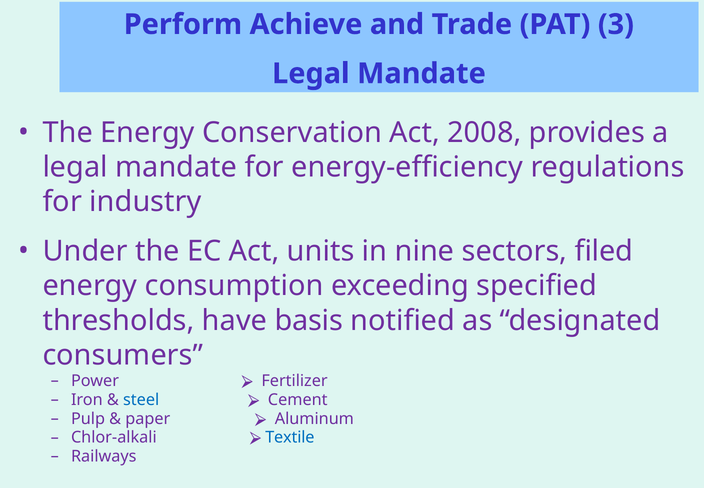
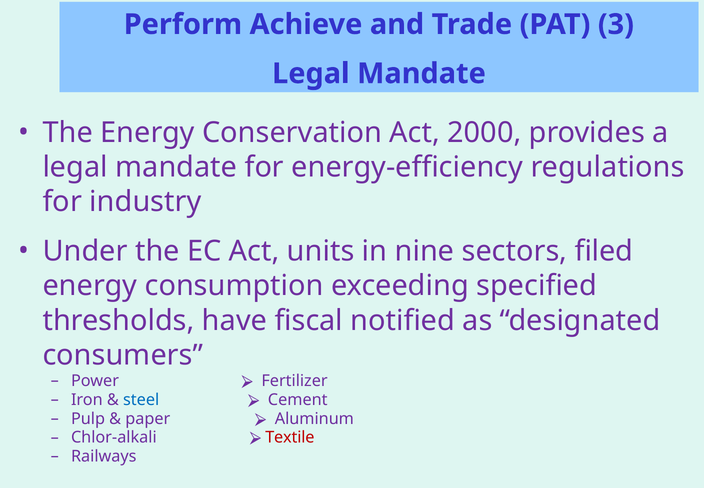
2008: 2008 -> 2000
basis: basis -> fiscal
Textile colour: blue -> red
